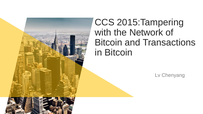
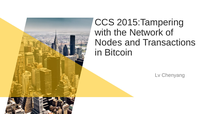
Bitcoin at (109, 43): Bitcoin -> Nodes
